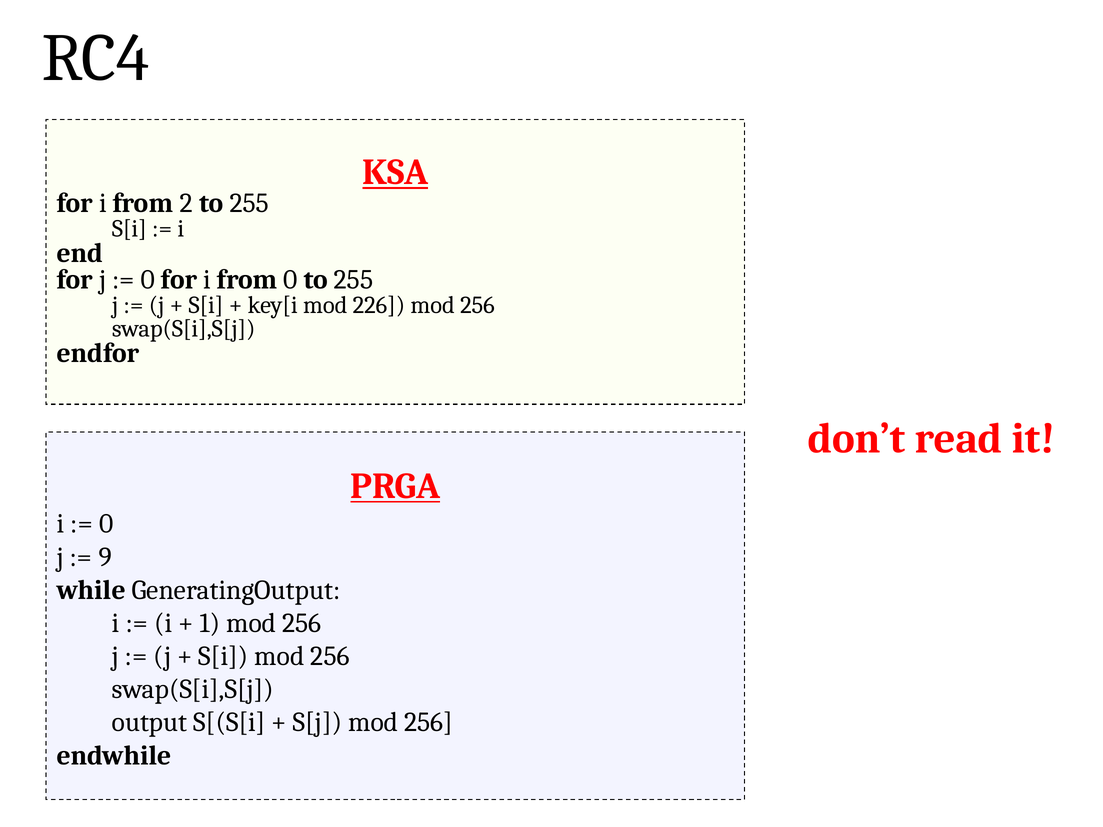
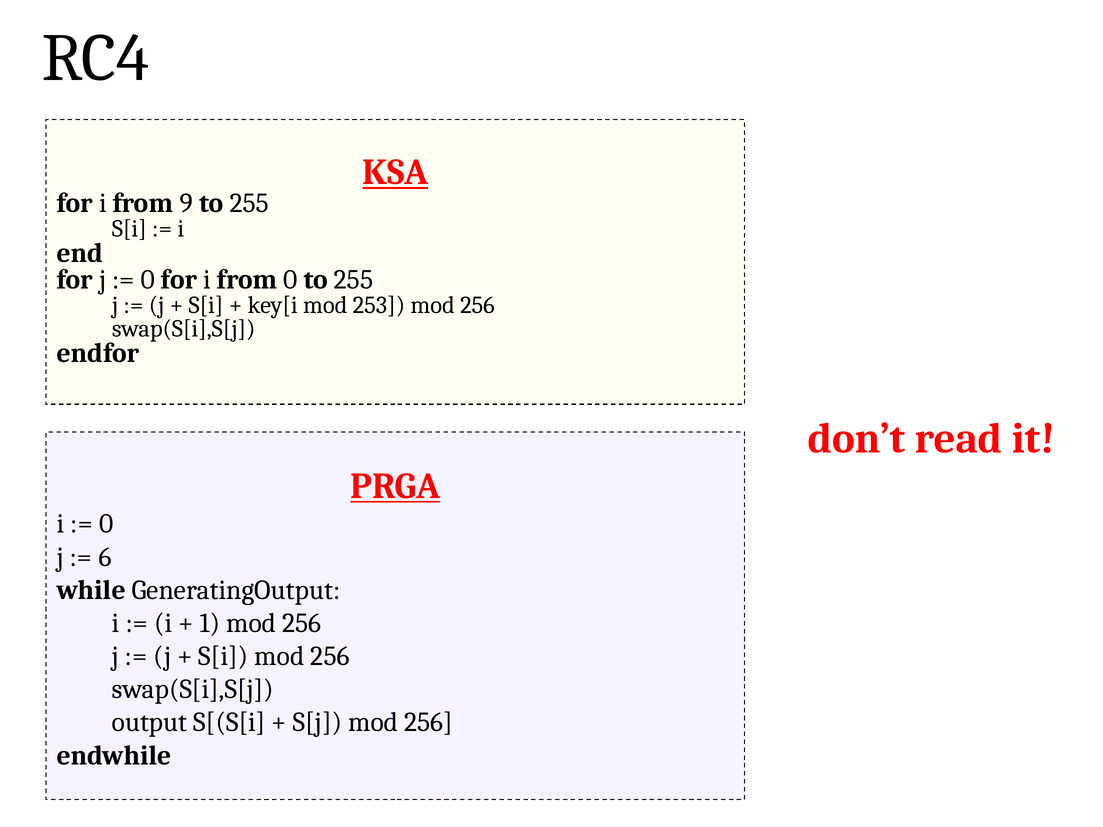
2: 2 -> 9
226: 226 -> 253
9: 9 -> 6
